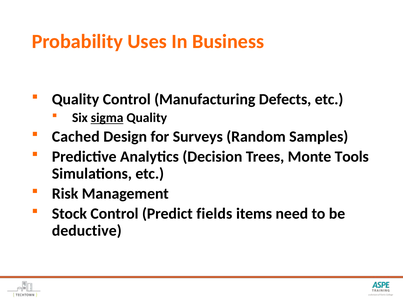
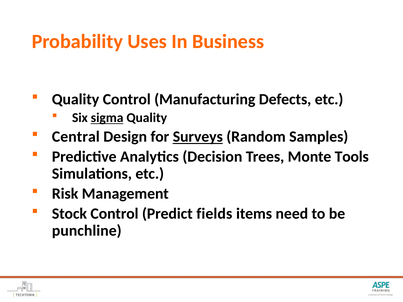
Cached: Cached -> Central
Surveys underline: none -> present
deductive: deductive -> punchline
